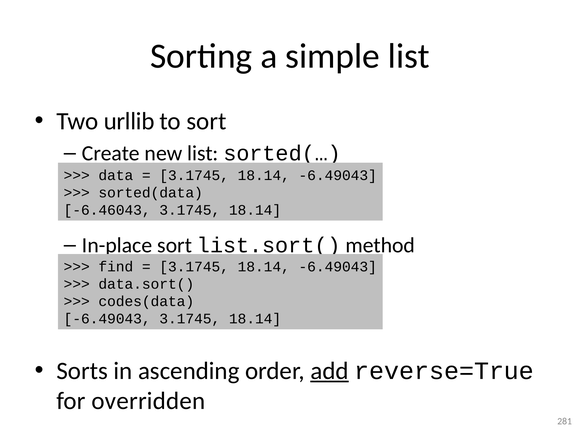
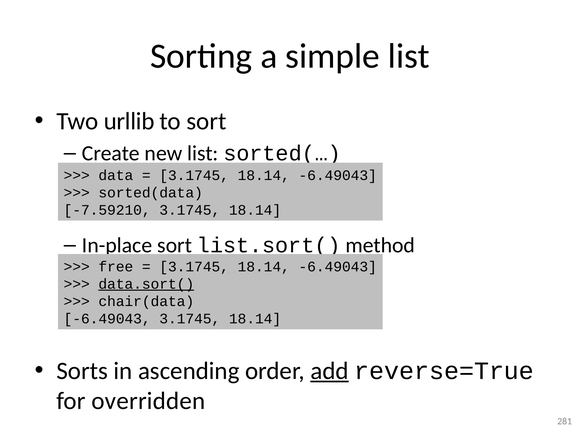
-6.46043: -6.46043 -> -7.59210
find: find -> free
data.sort( underline: none -> present
codes(data: codes(data -> chair(data
